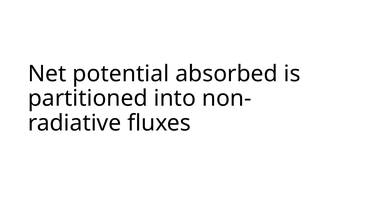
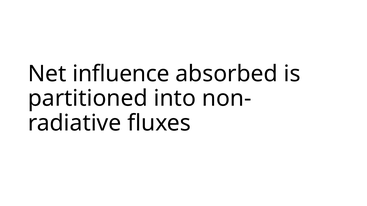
potential: potential -> influence
